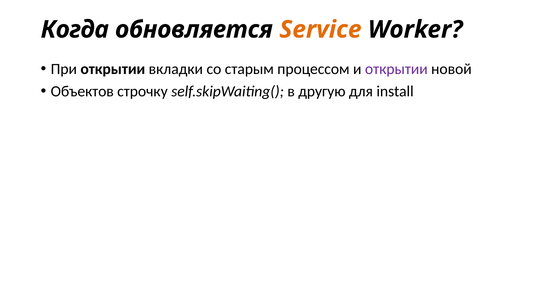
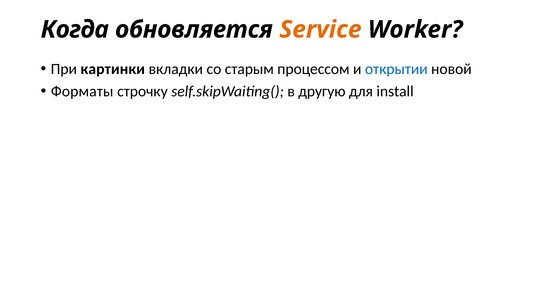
При открытии: открытии -> картинки
открытии at (396, 69) colour: purple -> blue
Объектов: Объектов -> Форматы
